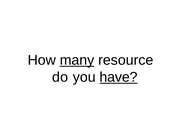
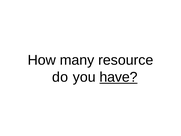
many underline: present -> none
